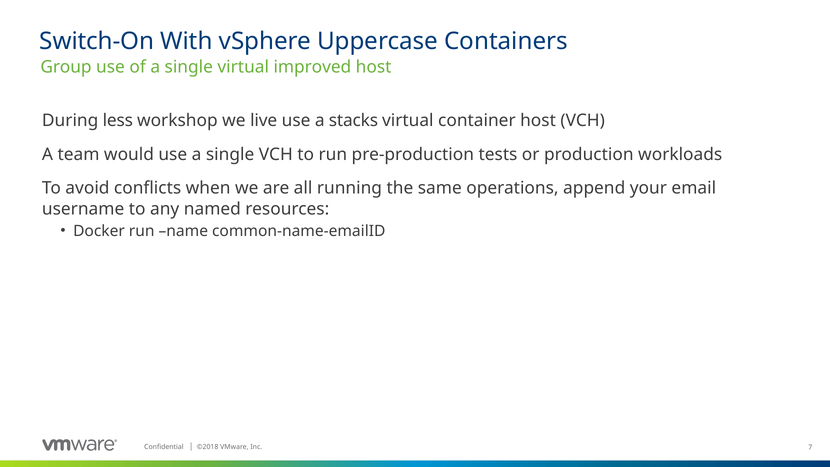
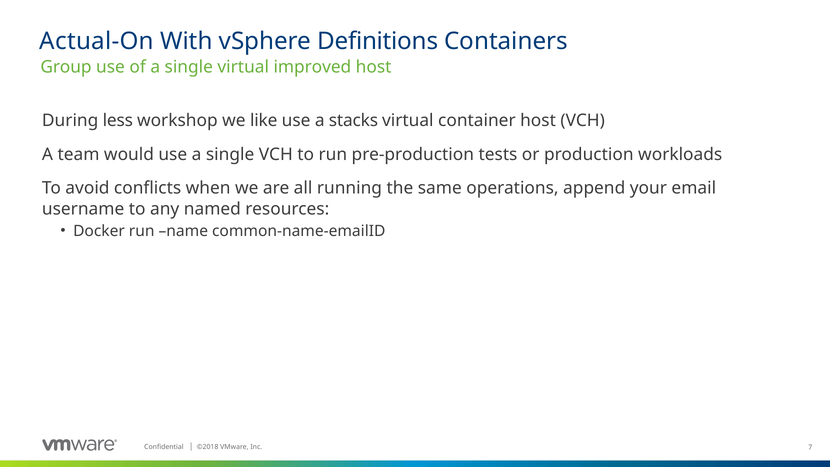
Switch-On: Switch-On -> Actual-On
Uppercase: Uppercase -> Definitions
live: live -> like
